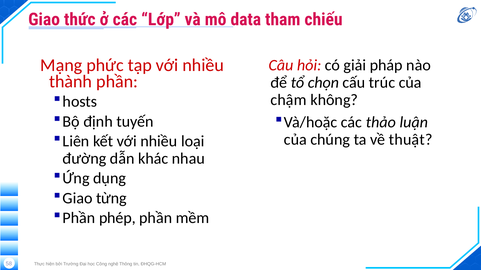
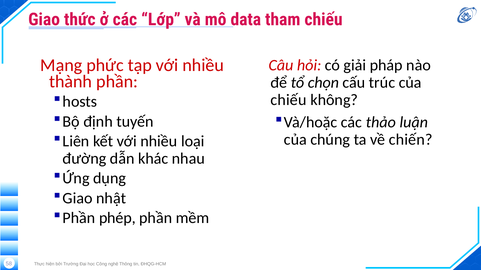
chậm at (289, 100): chậm -> chiếu
thuật: thuật -> chiến
từng: từng -> nhật
